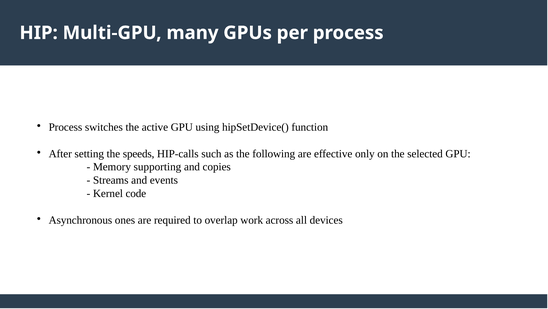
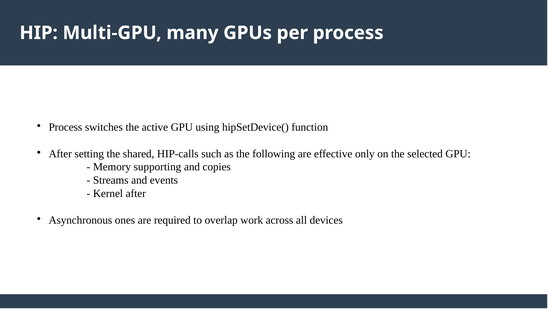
speeds: speeds -> shared
Kernel code: code -> after
